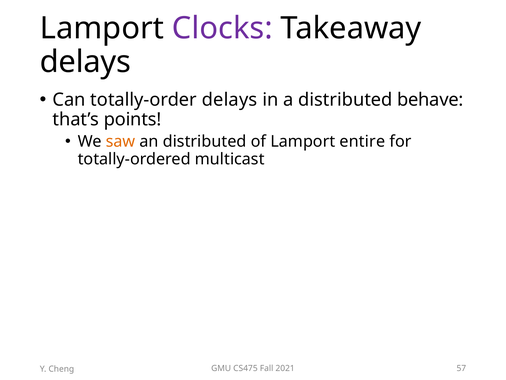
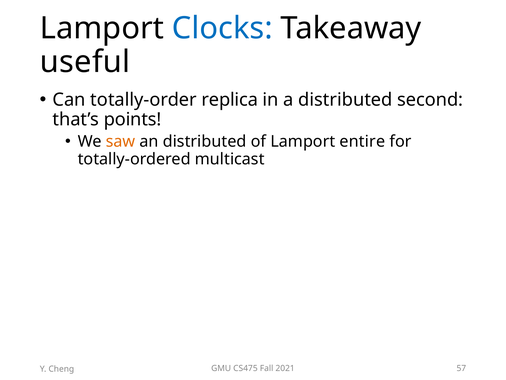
Clocks colour: purple -> blue
delays at (85, 62): delays -> useful
totally-order delays: delays -> replica
behave: behave -> second
